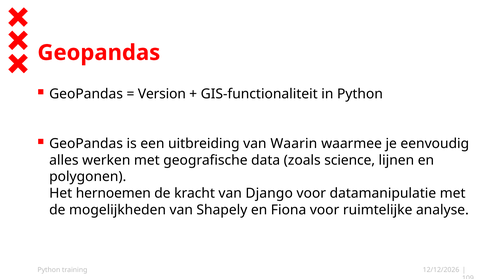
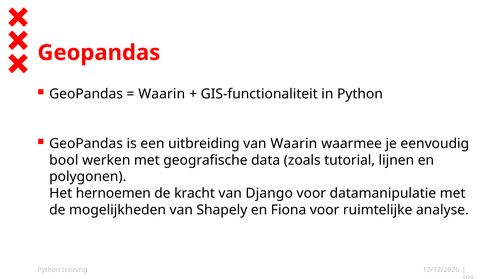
Version at (162, 94): Version -> Waarin
alles: alles -> bool
science: science -> tutorial
